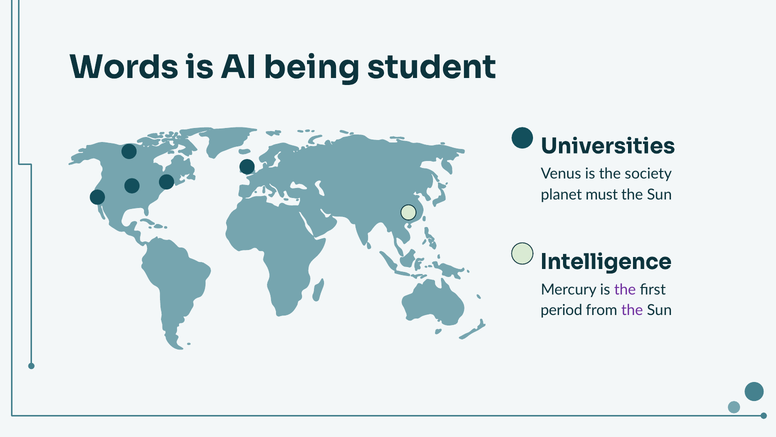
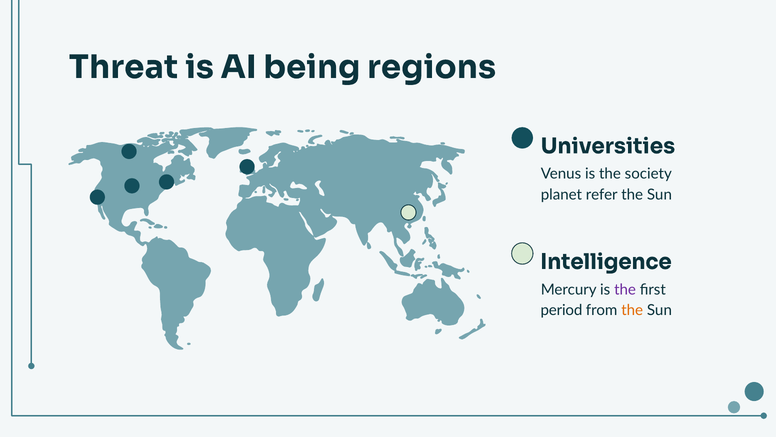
Words: Words -> Threat
student: student -> regions
must: must -> refer
the at (632, 310) colour: purple -> orange
